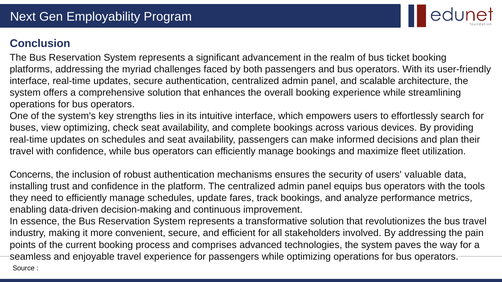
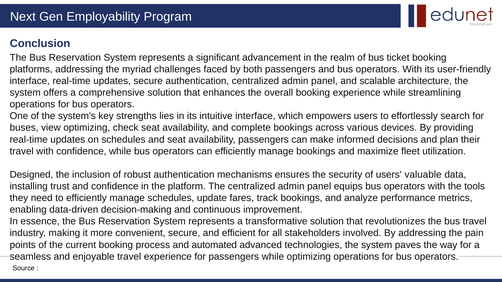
Concerns: Concerns -> Designed
comprises: comprises -> automated
